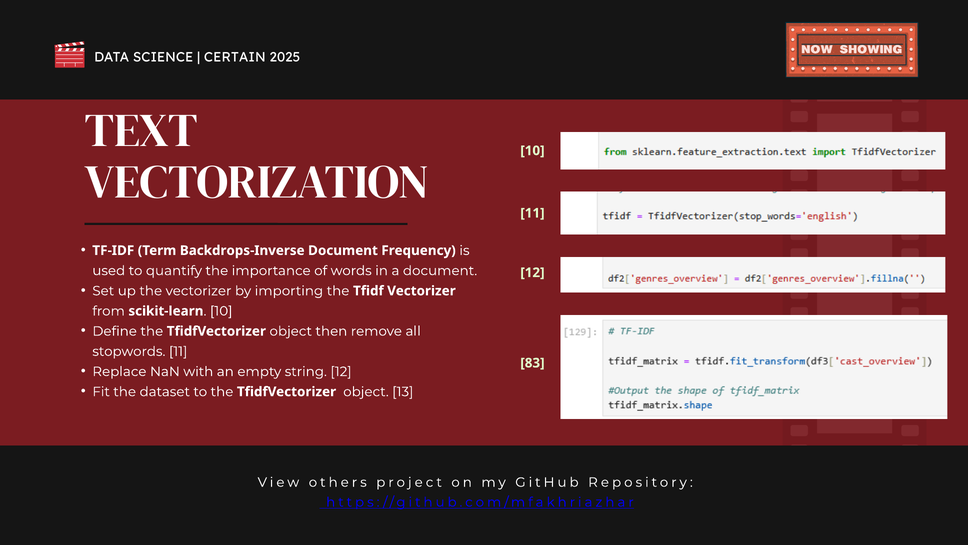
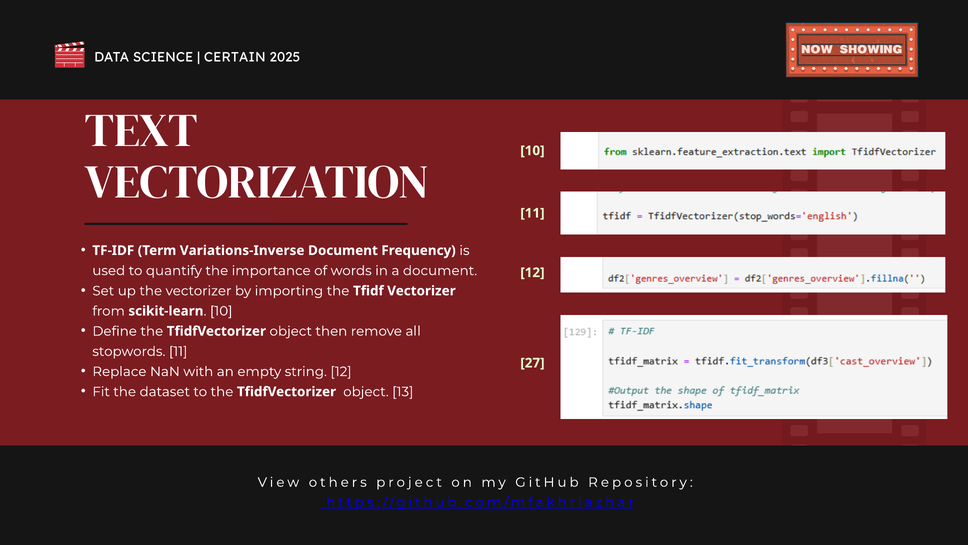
Backdrops-Inverse: Backdrops-Inverse -> Variations-Inverse
83: 83 -> 27
